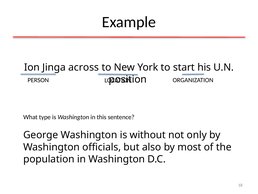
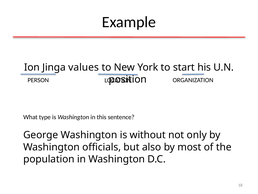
across: across -> values
